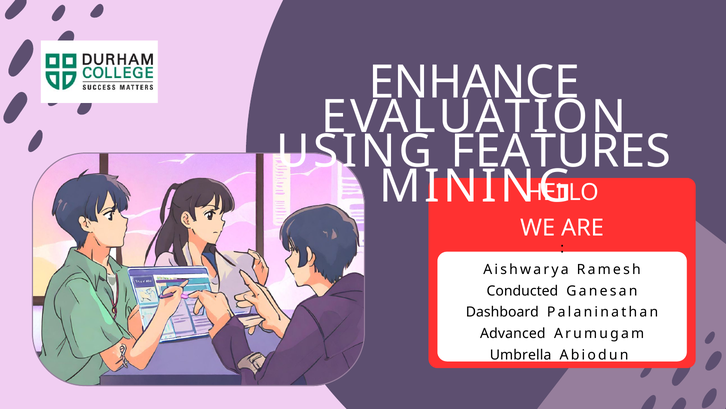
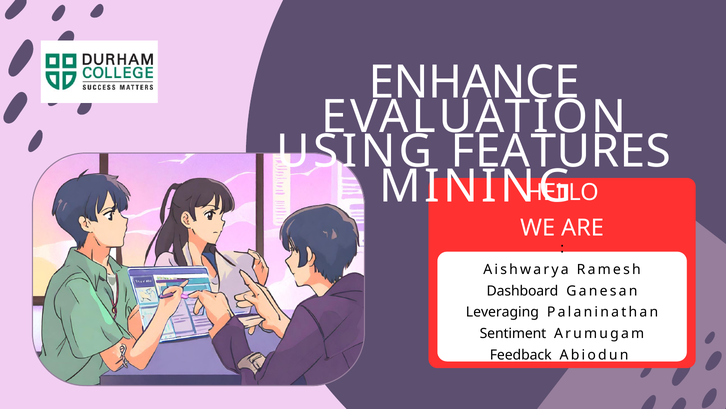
Conducted: Conducted -> Dashboard
Dashboard: Dashboard -> Leveraging
Advanced: Advanced -> Sentiment
Umbrella: Umbrella -> Feedback
